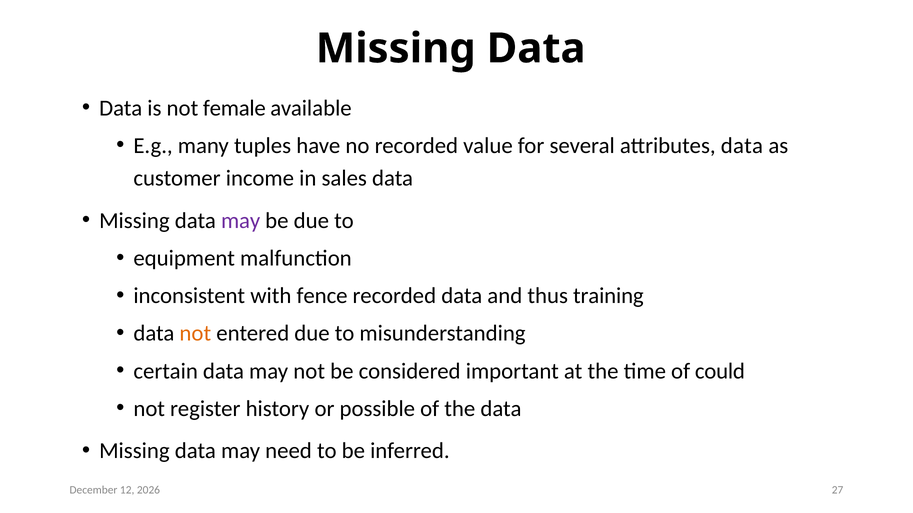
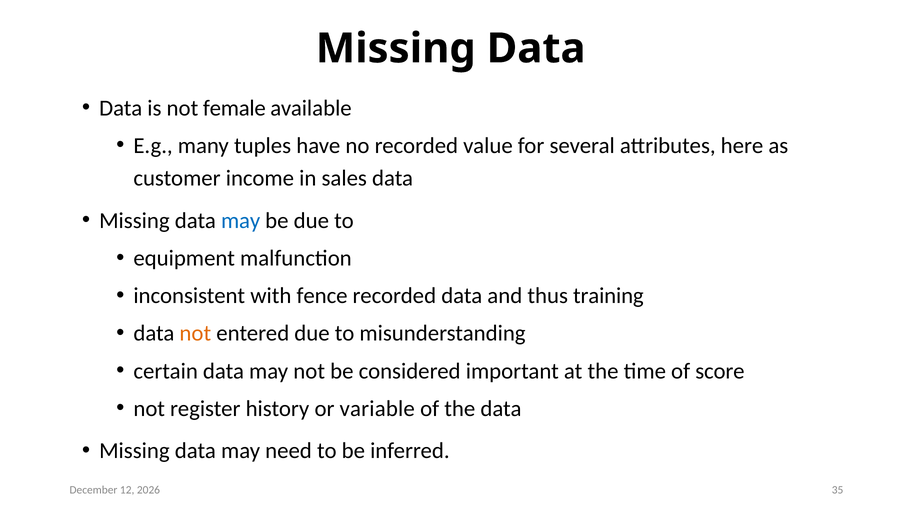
attributes data: data -> here
may at (241, 221) colour: purple -> blue
could: could -> score
possible: possible -> variable
27: 27 -> 35
